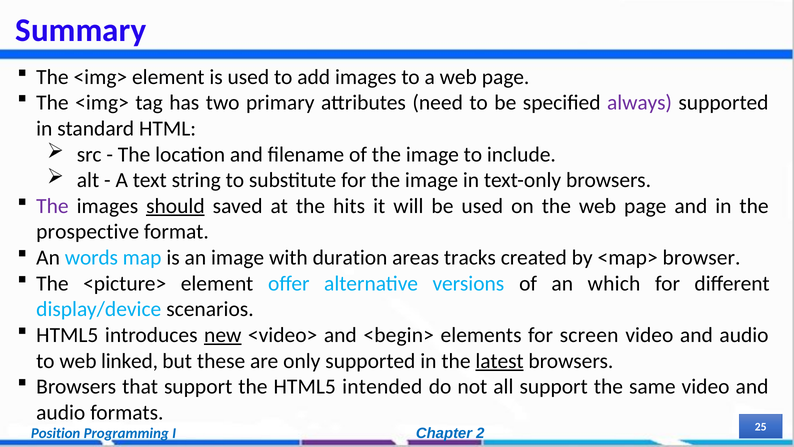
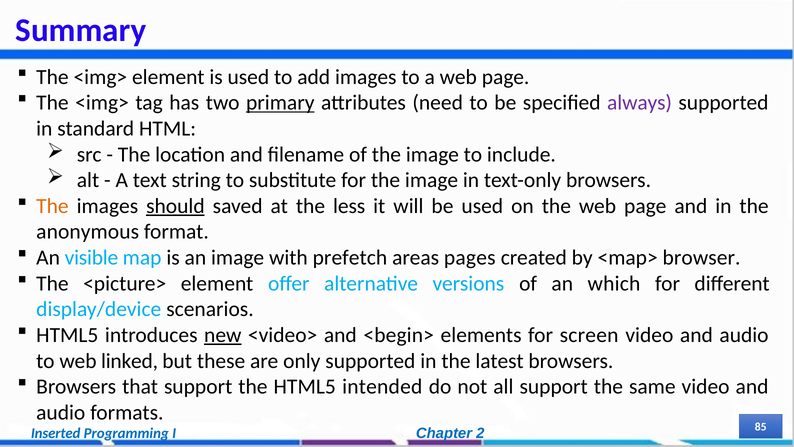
primary underline: none -> present
The at (52, 206) colour: purple -> orange
hits: hits -> less
prospective: prospective -> anonymous
words: words -> visible
duration: duration -> prefetch
tracks: tracks -> pages
latest underline: present -> none
25: 25 -> 85
Position: Position -> Inserted
